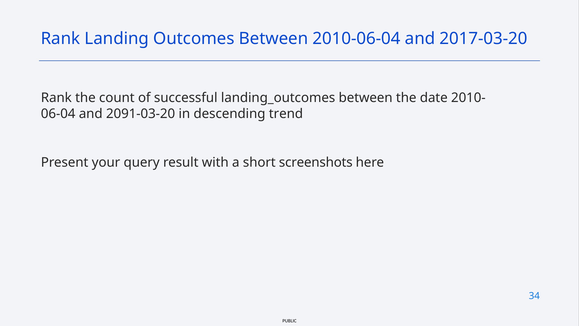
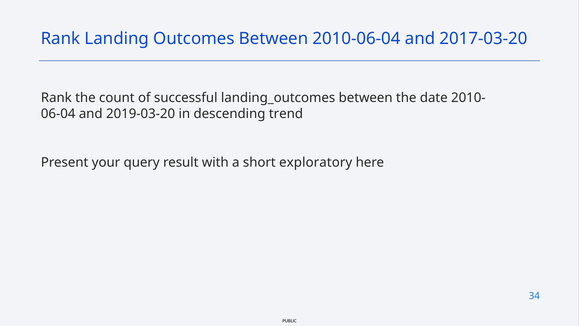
2091-03-20: 2091-03-20 -> 2019-03-20
screenshots: screenshots -> exploratory
